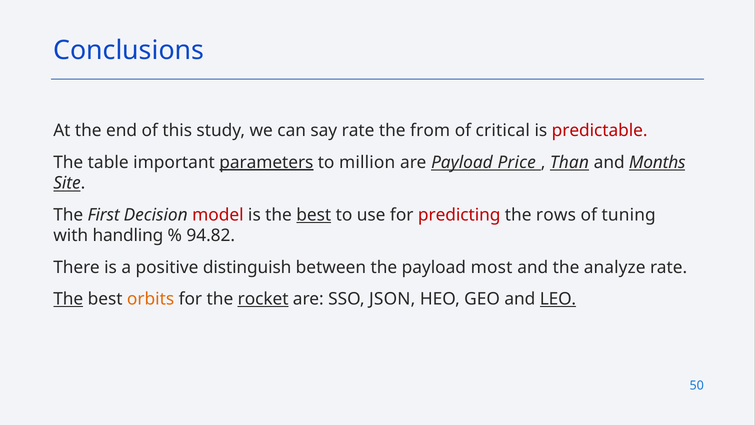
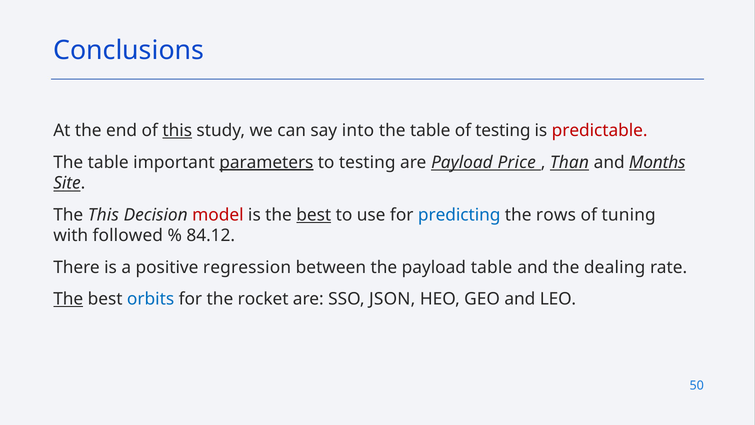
this at (177, 130) underline: none -> present
say rate: rate -> into
from at (430, 130): from -> table
of critical: critical -> testing
to million: million -> testing
The First: First -> This
predicting colour: red -> blue
handling: handling -> followed
94.82: 94.82 -> 84.12
distinguish: distinguish -> regression
payload most: most -> table
analyze: analyze -> dealing
orbits colour: orange -> blue
rocket underline: present -> none
LEO underline: present -> none
